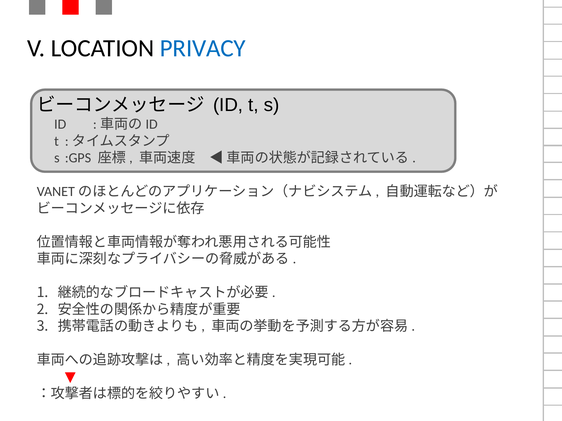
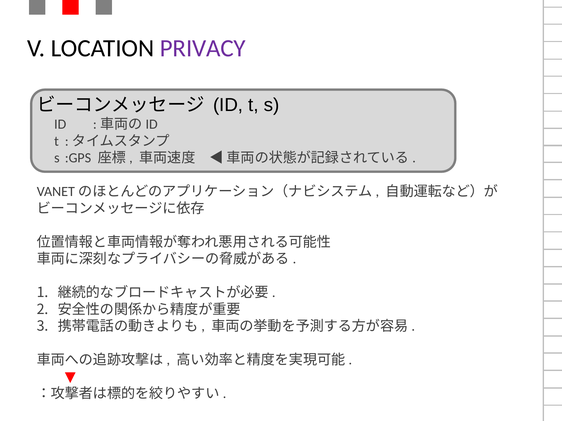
PRIVACY colour: blue -> purple
